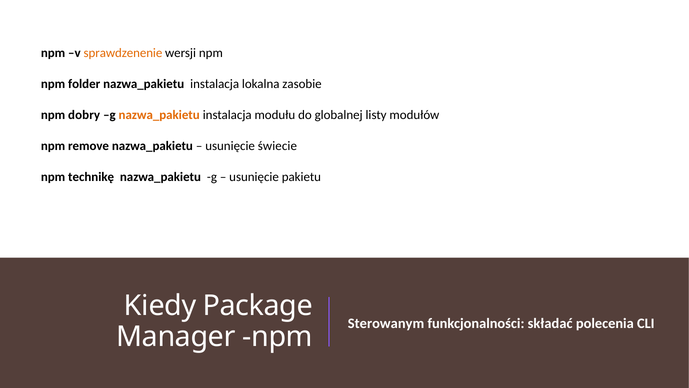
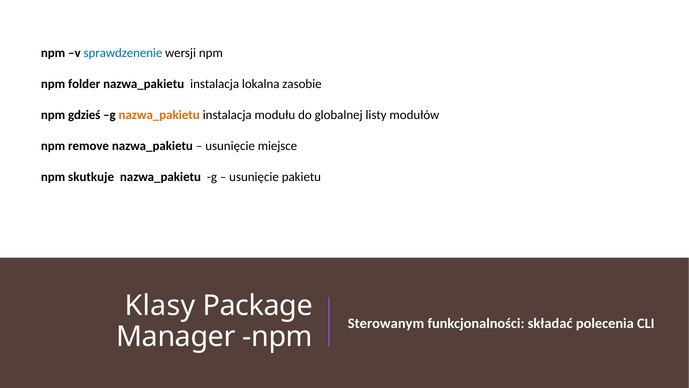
sprawdzenenie colour: orange -> blue
dobry: dobry -> gdzieś
świecie: świecie -> miejsce
technikę: technikę -> skutkuje
Kiedy: Kiedy -> Klasy
